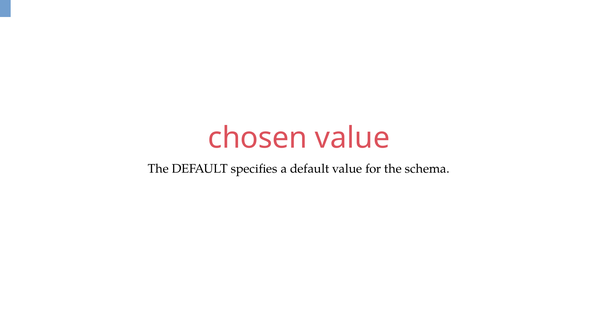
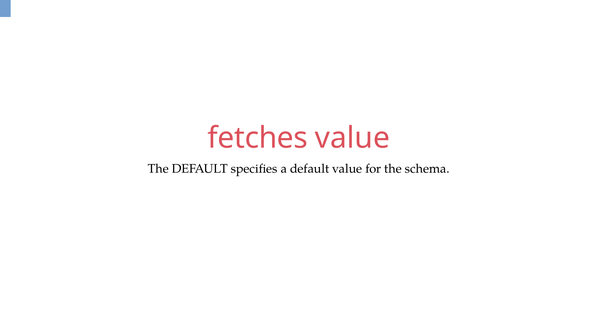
chosen: chosen -> fetches
